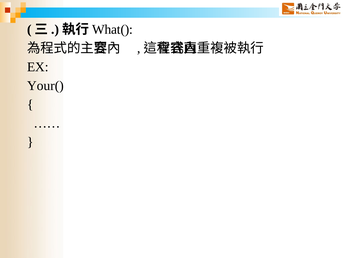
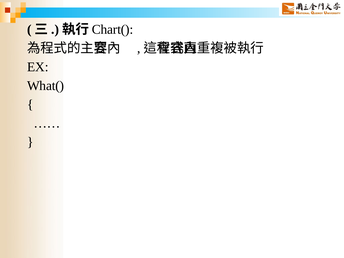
What(: What( -> Chart(
Your(: Your( -> What(
